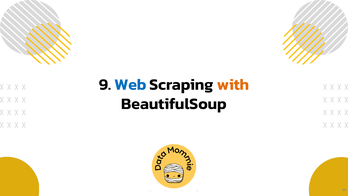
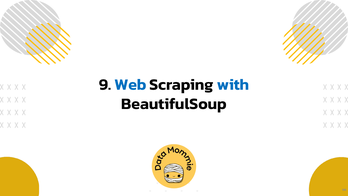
with colour: orange -> blue
